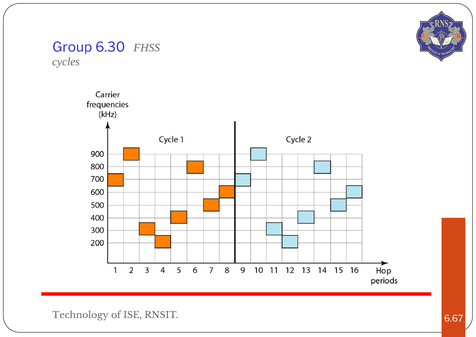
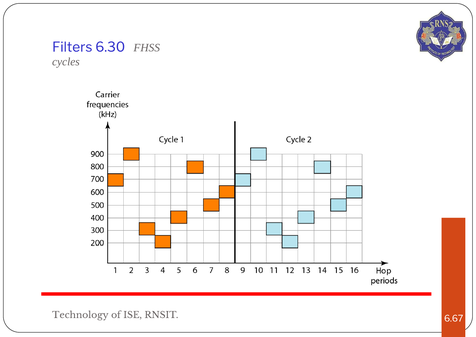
Group: Group -> Filters
